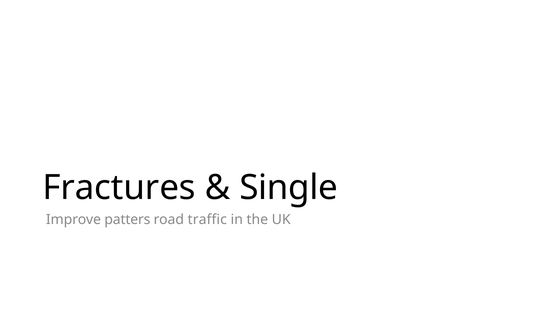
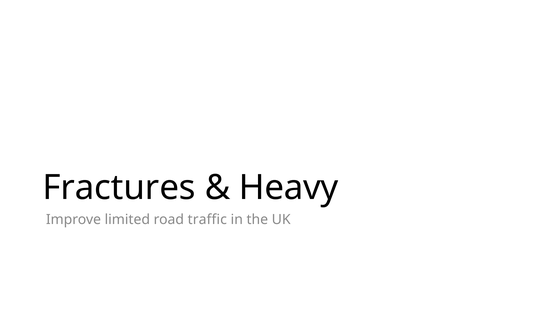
Single: Single -> Heavy
patters: patters -> limited
